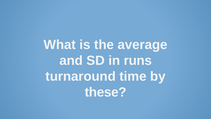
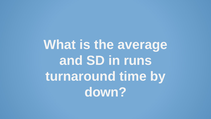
these: these -> down
